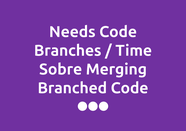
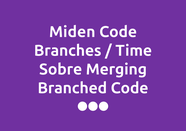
Needs: Needs -> Miden
